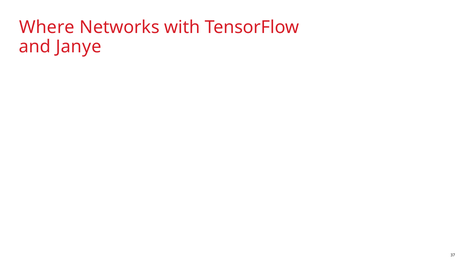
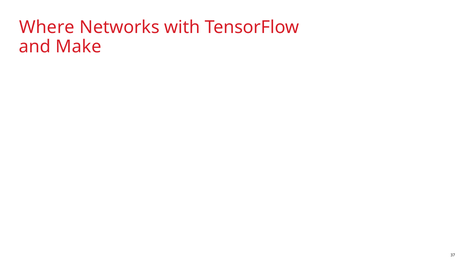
Janye: Janye -> Make
